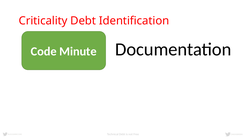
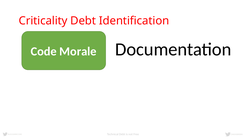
Minute: Minute -> Morale
